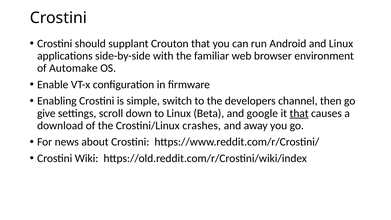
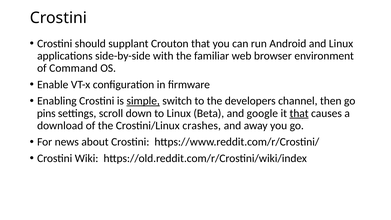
Automake: Automake -> Command
simple underline: none -> present
give: give -> pins
